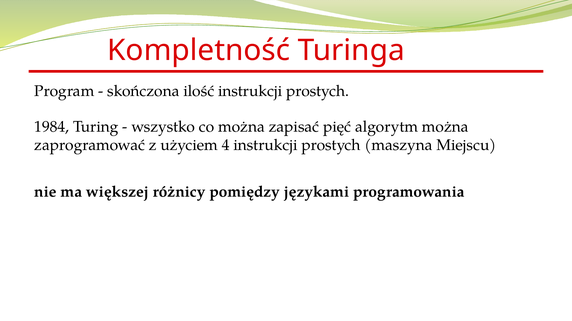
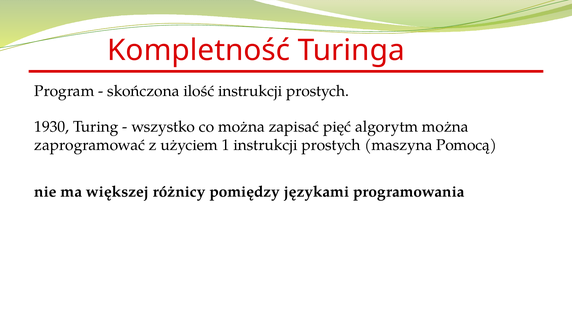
1984: 1984 -> 1930
4: 4 -> 1
Miejscu: Miejscu -> Pomocą
